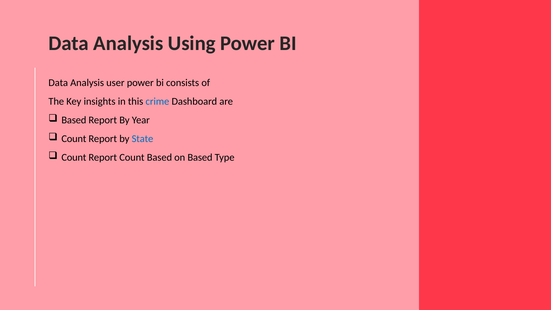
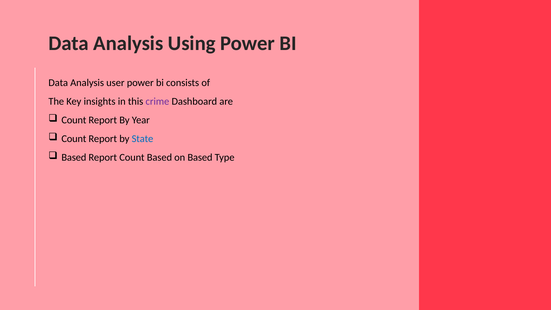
crime colour: blue -> purple
Based at (74, 120): Based -> Count
Count at (74, 157): Count -> Based
